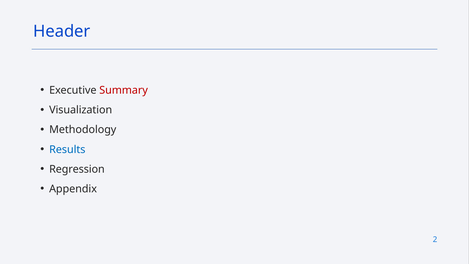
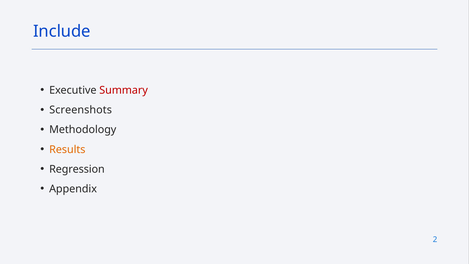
Header: Header -> Include
Visualization: Visualization -> Screenshots
Results colour: blue -> orange
